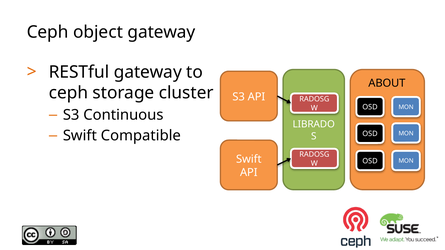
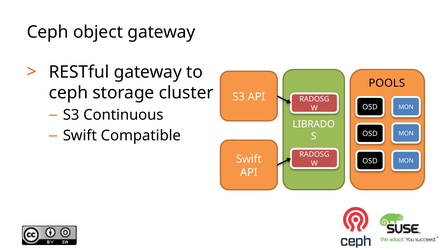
ABOUT: ABOUT -> POOLS
